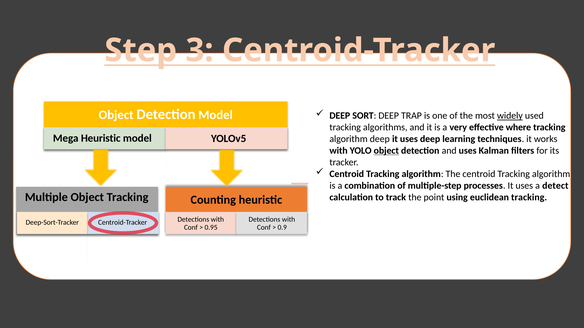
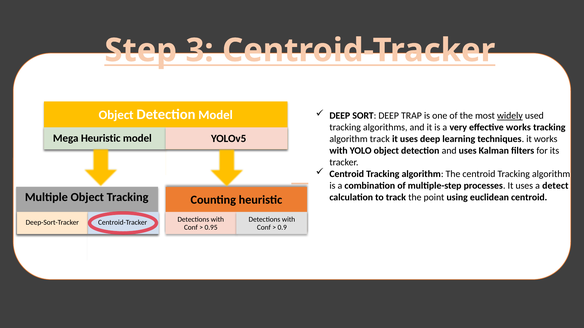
effective where: where -> works
algorithm deep: deep -> track
object at (386, 151) underline: present -> none
euclidean tracking: tracking -> centroid
